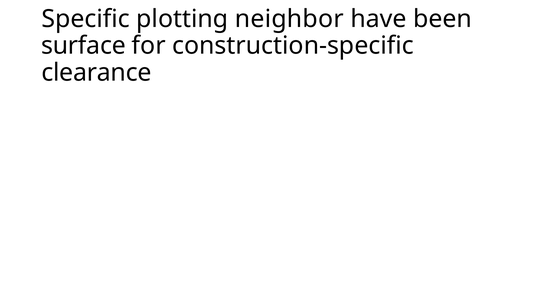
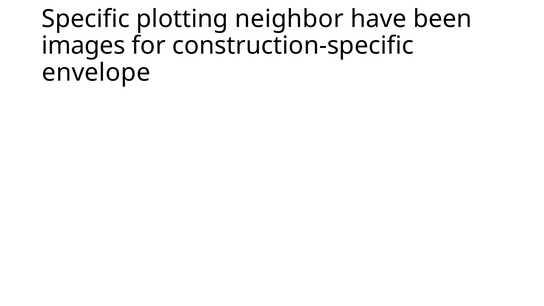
surface: surface -> images
clearance: clearance -> envelope
